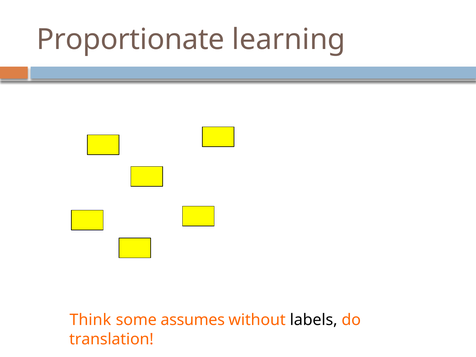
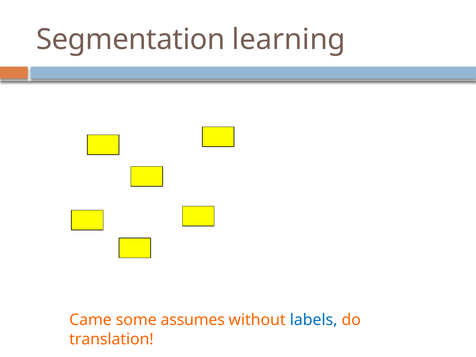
Proportionate: Proportionate -> Segmentation
Think: Think -> Came
labels colour: black -> blue
